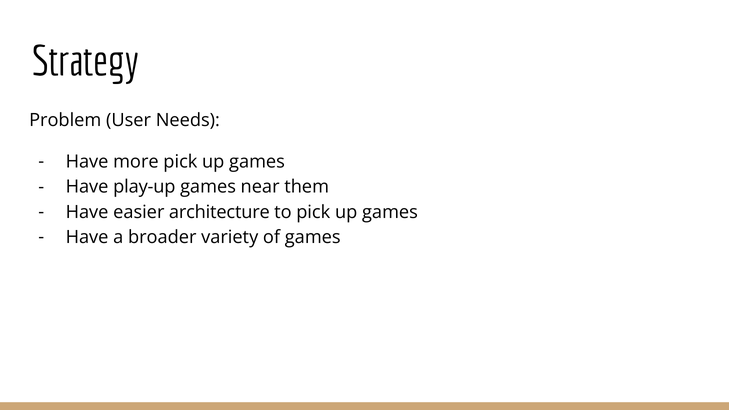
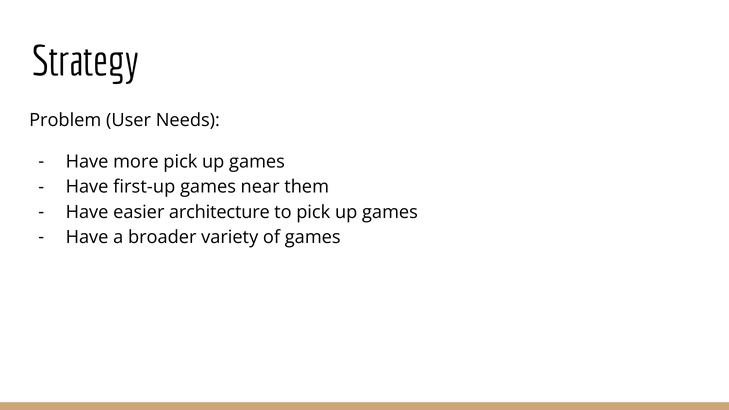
play-up: play-up -> first-up
